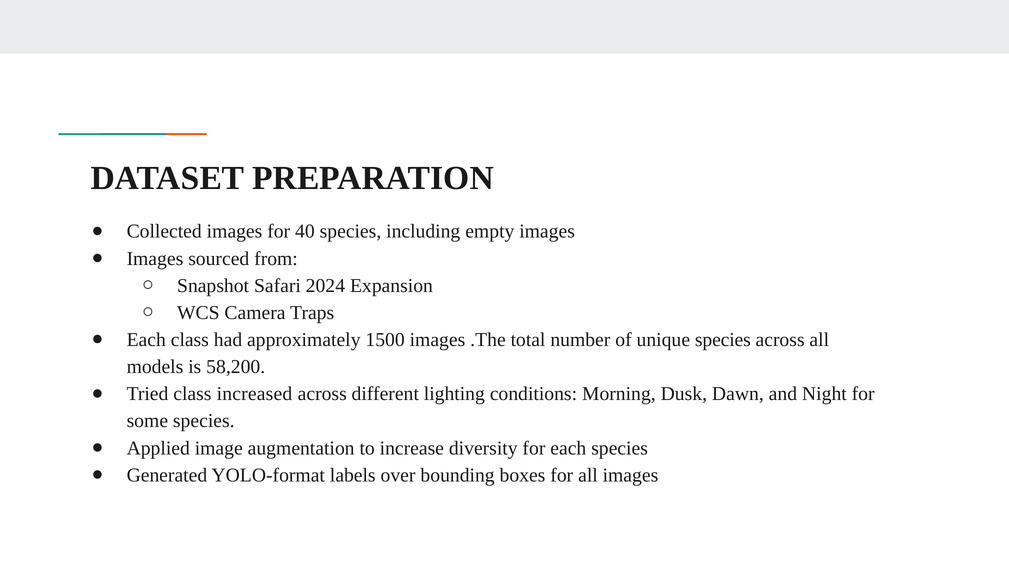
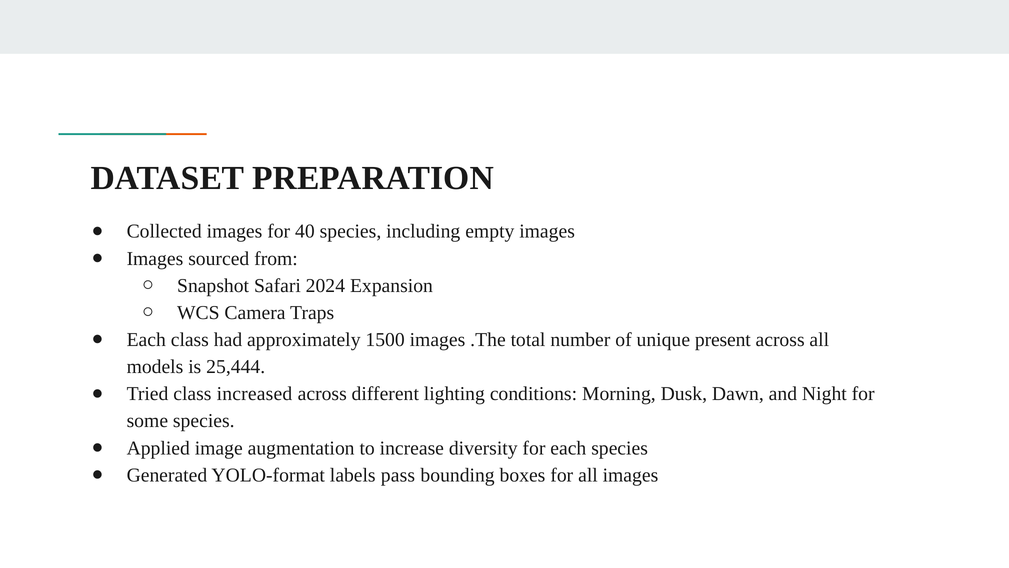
unique species: species -> present
58,200: 58,200 -> 25,444
over: over -> pass
